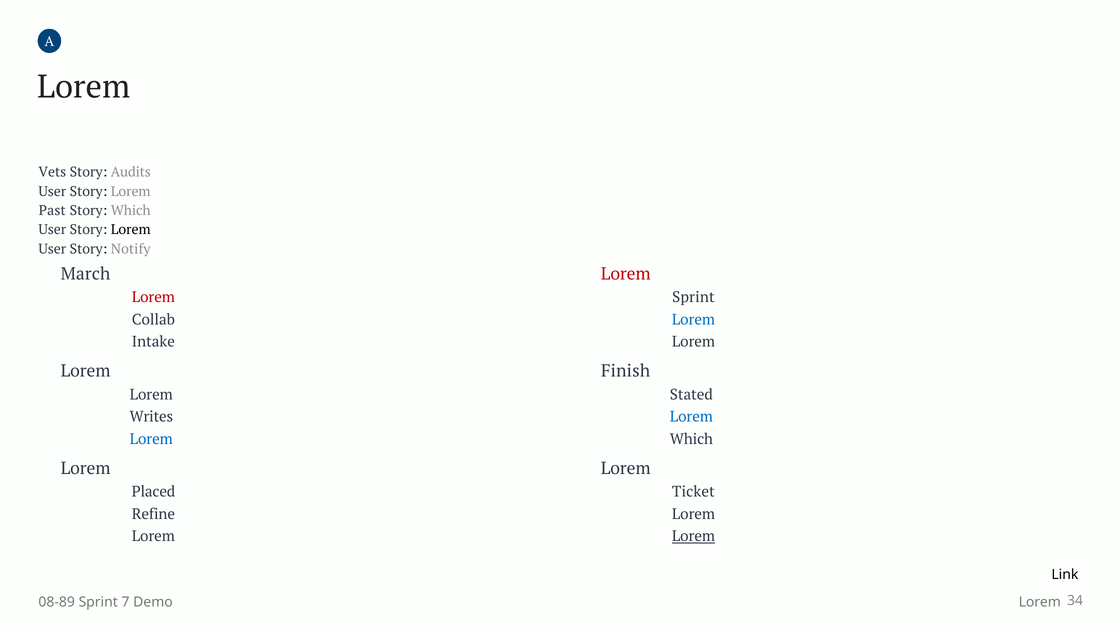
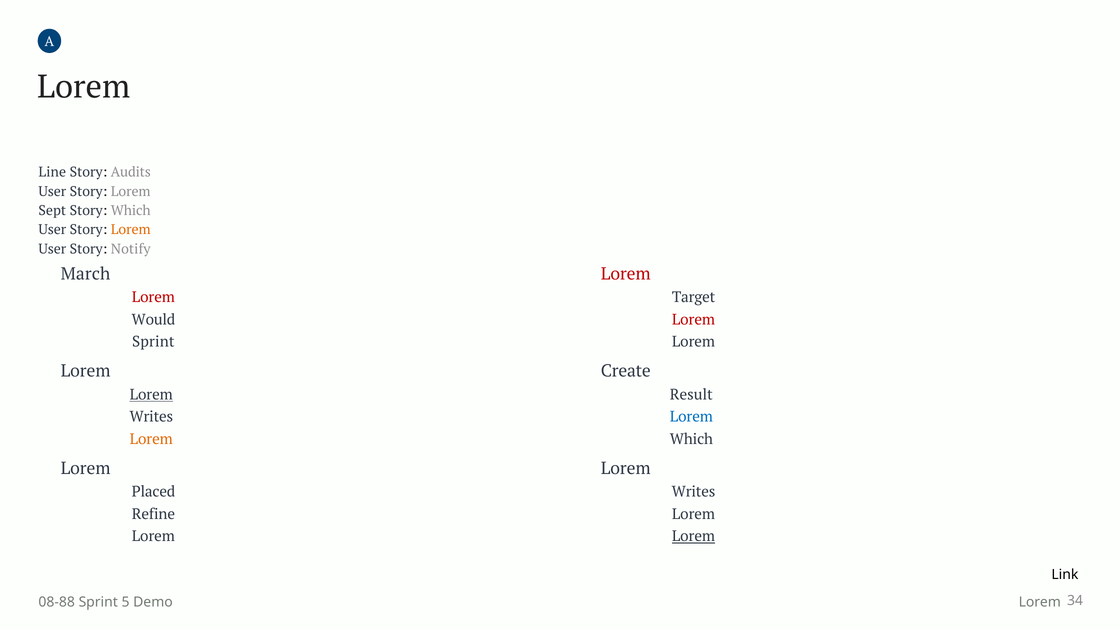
Vets: Vets -> Line
Past: Past -> Sept
Lorem at (131, 230) colour: black -> orange
Sprint at (693, 297): Sprint -> Target
Collab: Collab -> Would
Lorem at (694, 320) colour: blue -> red
Intake at (153, 342): Intake -> Sprint
Finish: Finish -> Create
Lorem at (151, 395) underline: none -> present
Stated: Stated -> Result
Lorem at (151, 439) colour: blue -> orange
Ticket at (693, 492): Ticket -> Writes
08-89: 08-89 -> 08-88
7: 7 -> 5
